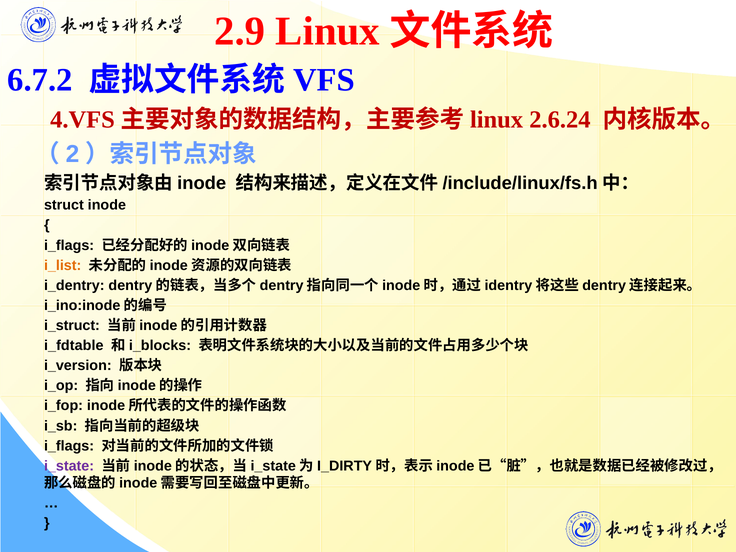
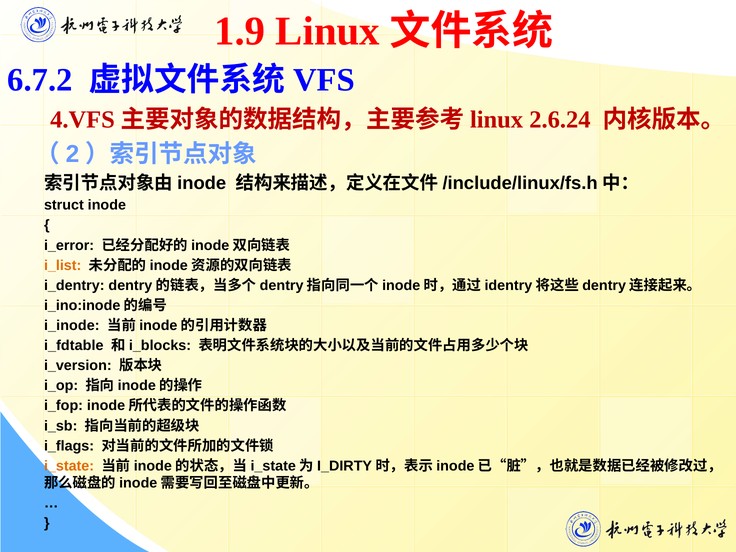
2.9: 2.9 -> 1.9
i_flags at (69, 245): i_flags -> i_error
i_struct: i_struct -> i_inode
i_state colour: purple -> orange
